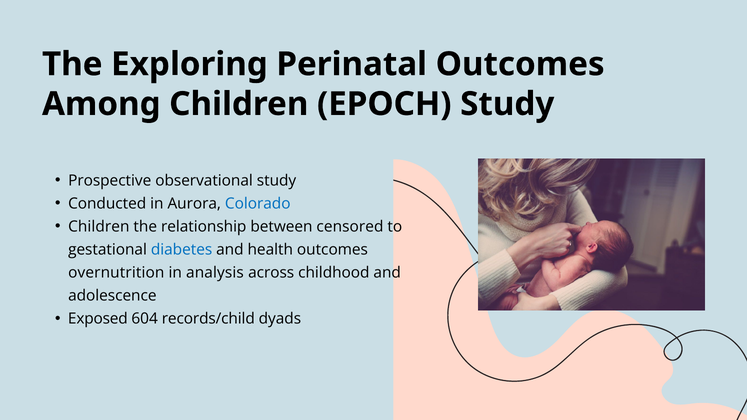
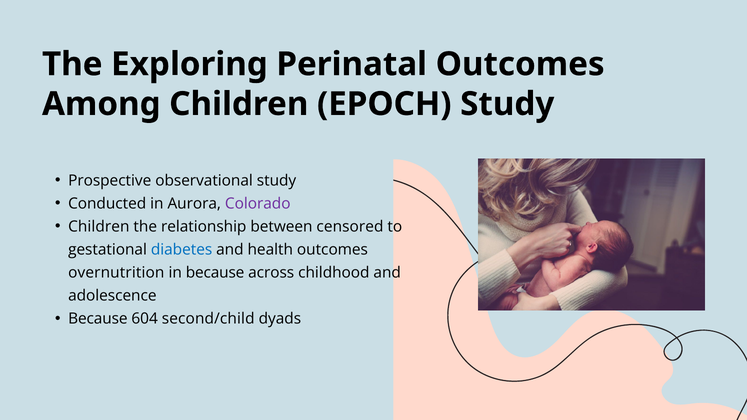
Colorado colour: blue -> purple
in analysis: analysis -> because
Exposed at (98, 319): Exposed -> Because
records/child: records/child -> second/child
